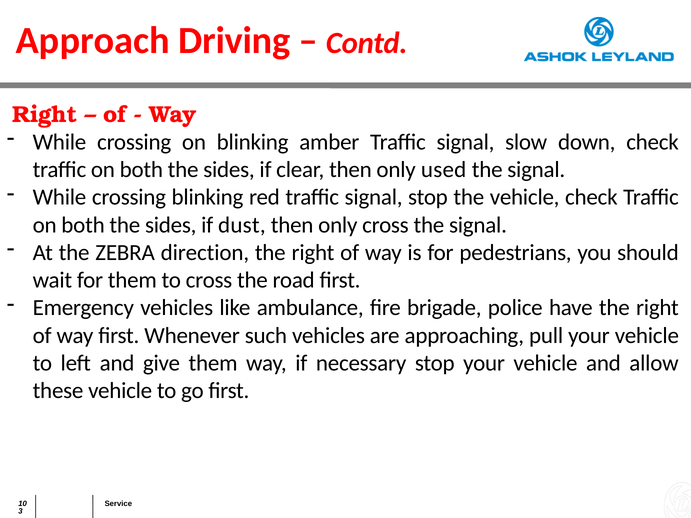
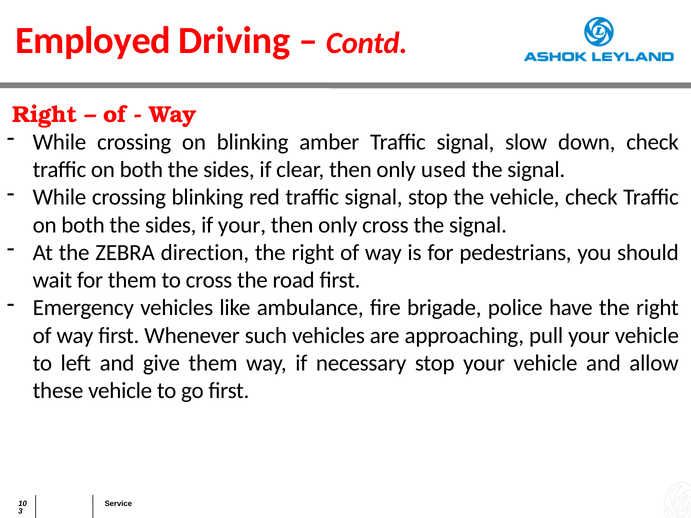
Approach: Approach -> Employed
if dust: dust -> your
